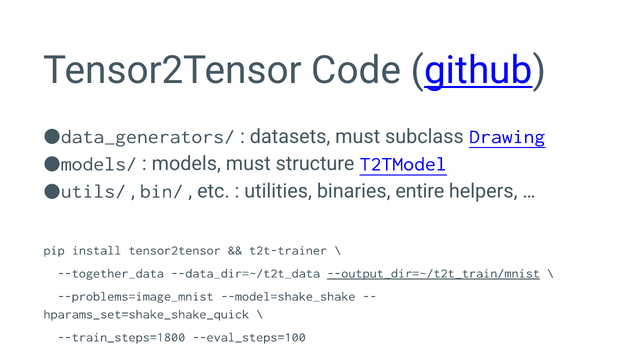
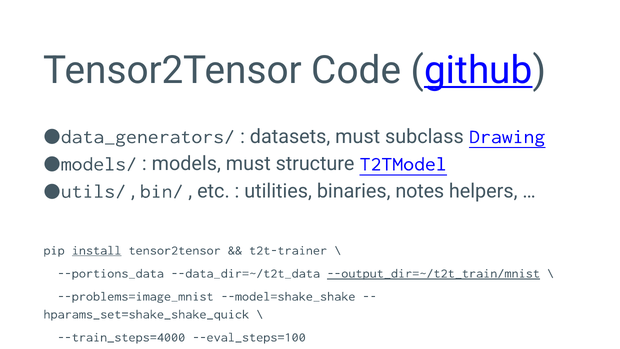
entire: entire -> notes
install underline: none -> present
--together_data: --together_data -> --portions_data
--train_steps=1800: --train_steps=1800 -> --train_steps=4000
